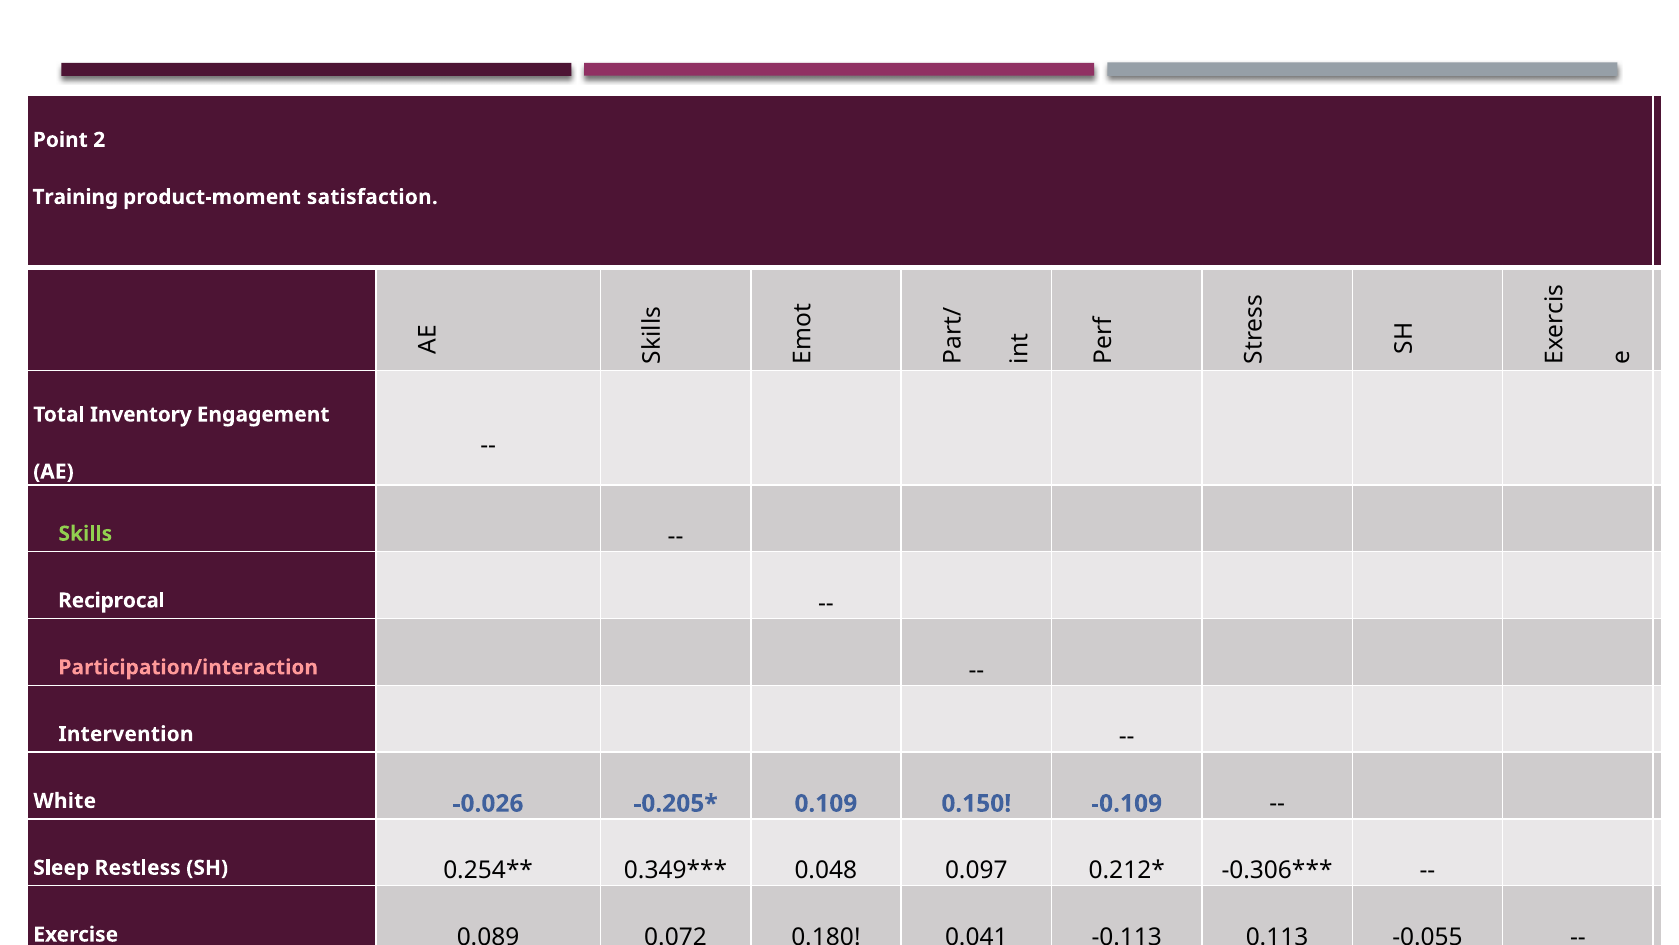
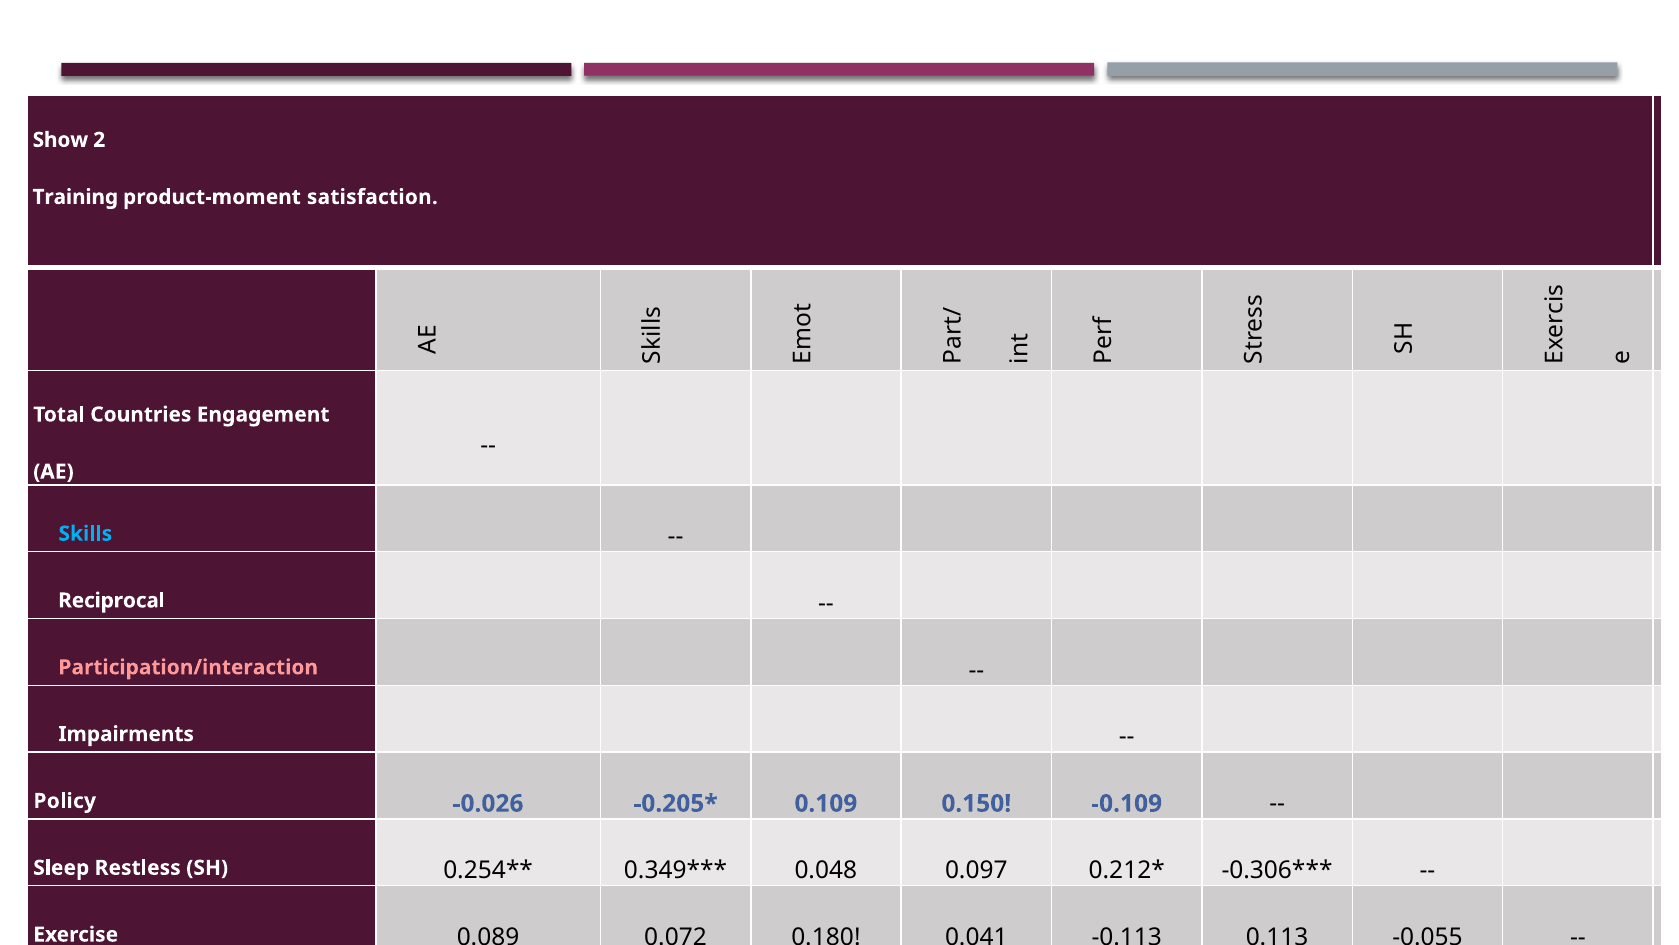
Point: Point -> Show
Inventory: Inventory -> Countries
Skills colour: light green -> light blue
Intervention: Intervention -> Impairments
White: White -> Policy
